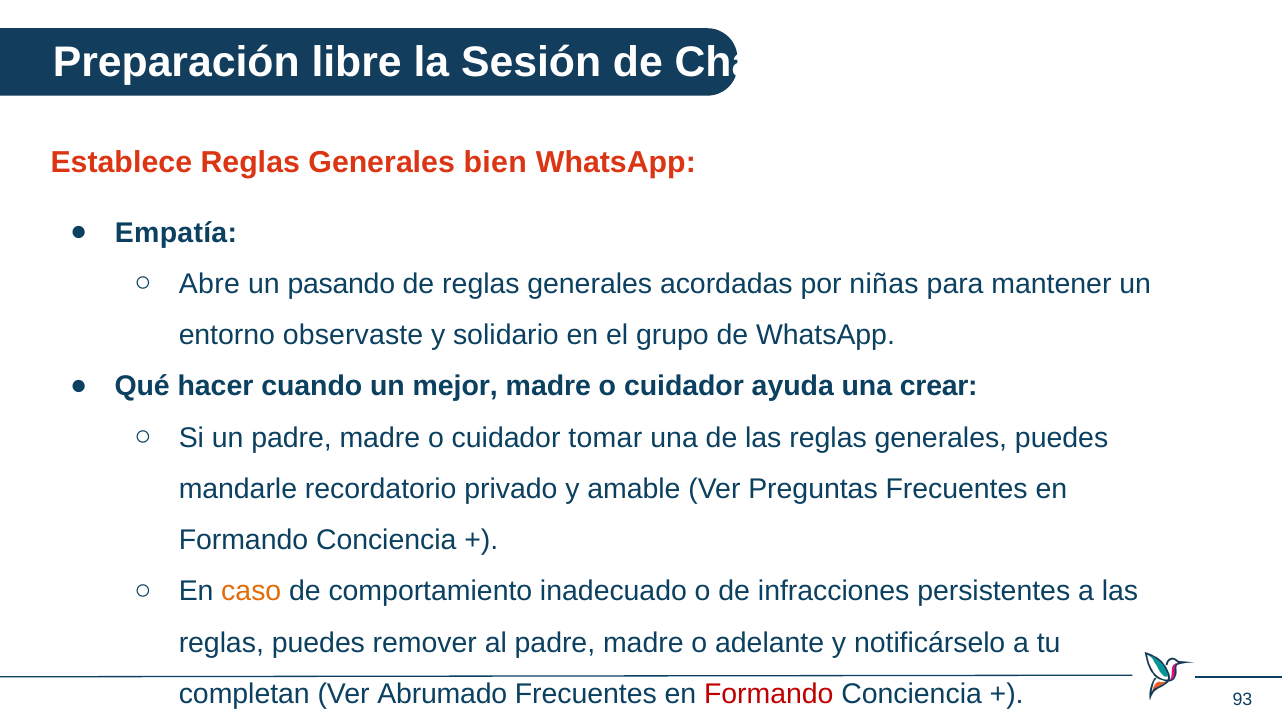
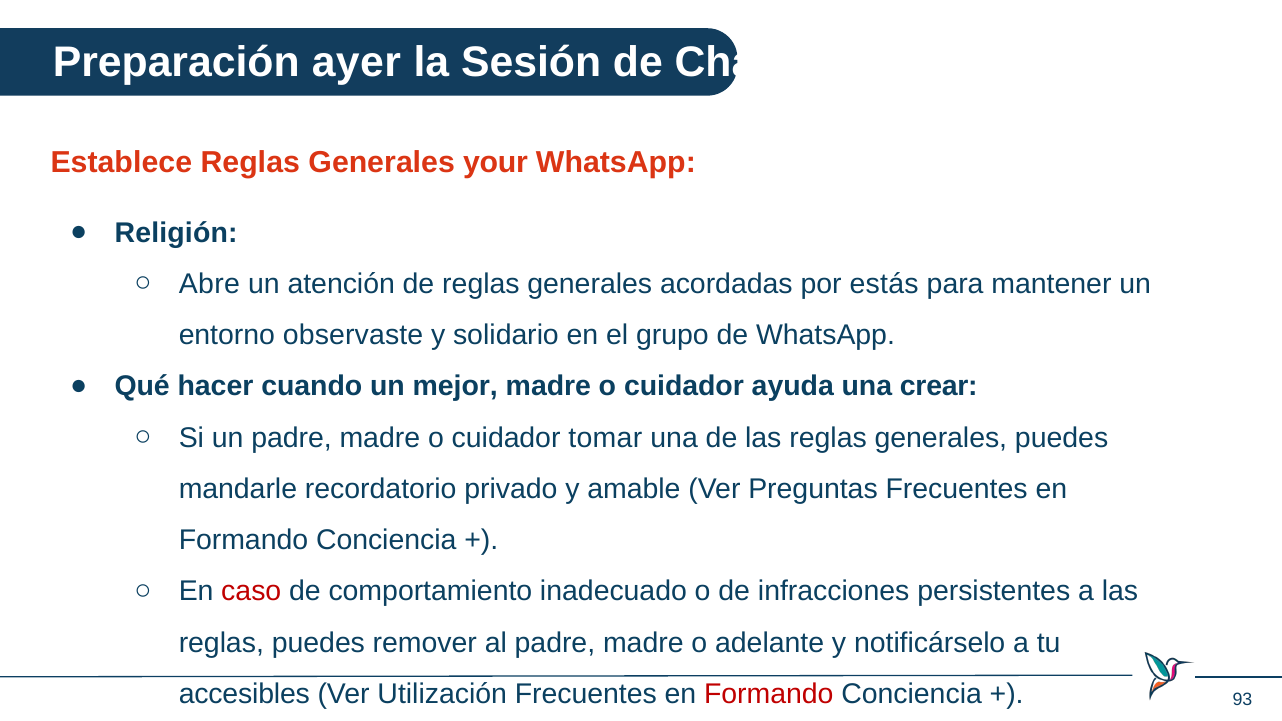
libre: libre -> ayer
bien: bien -> your
Empatía: Empatía -> Religión
pasando: pasando -> atención
niñas: niñas -> estás
caso colour: orange -> red
completan: completan -> accesibles
Abrumado: Abrumado -> Utilización
